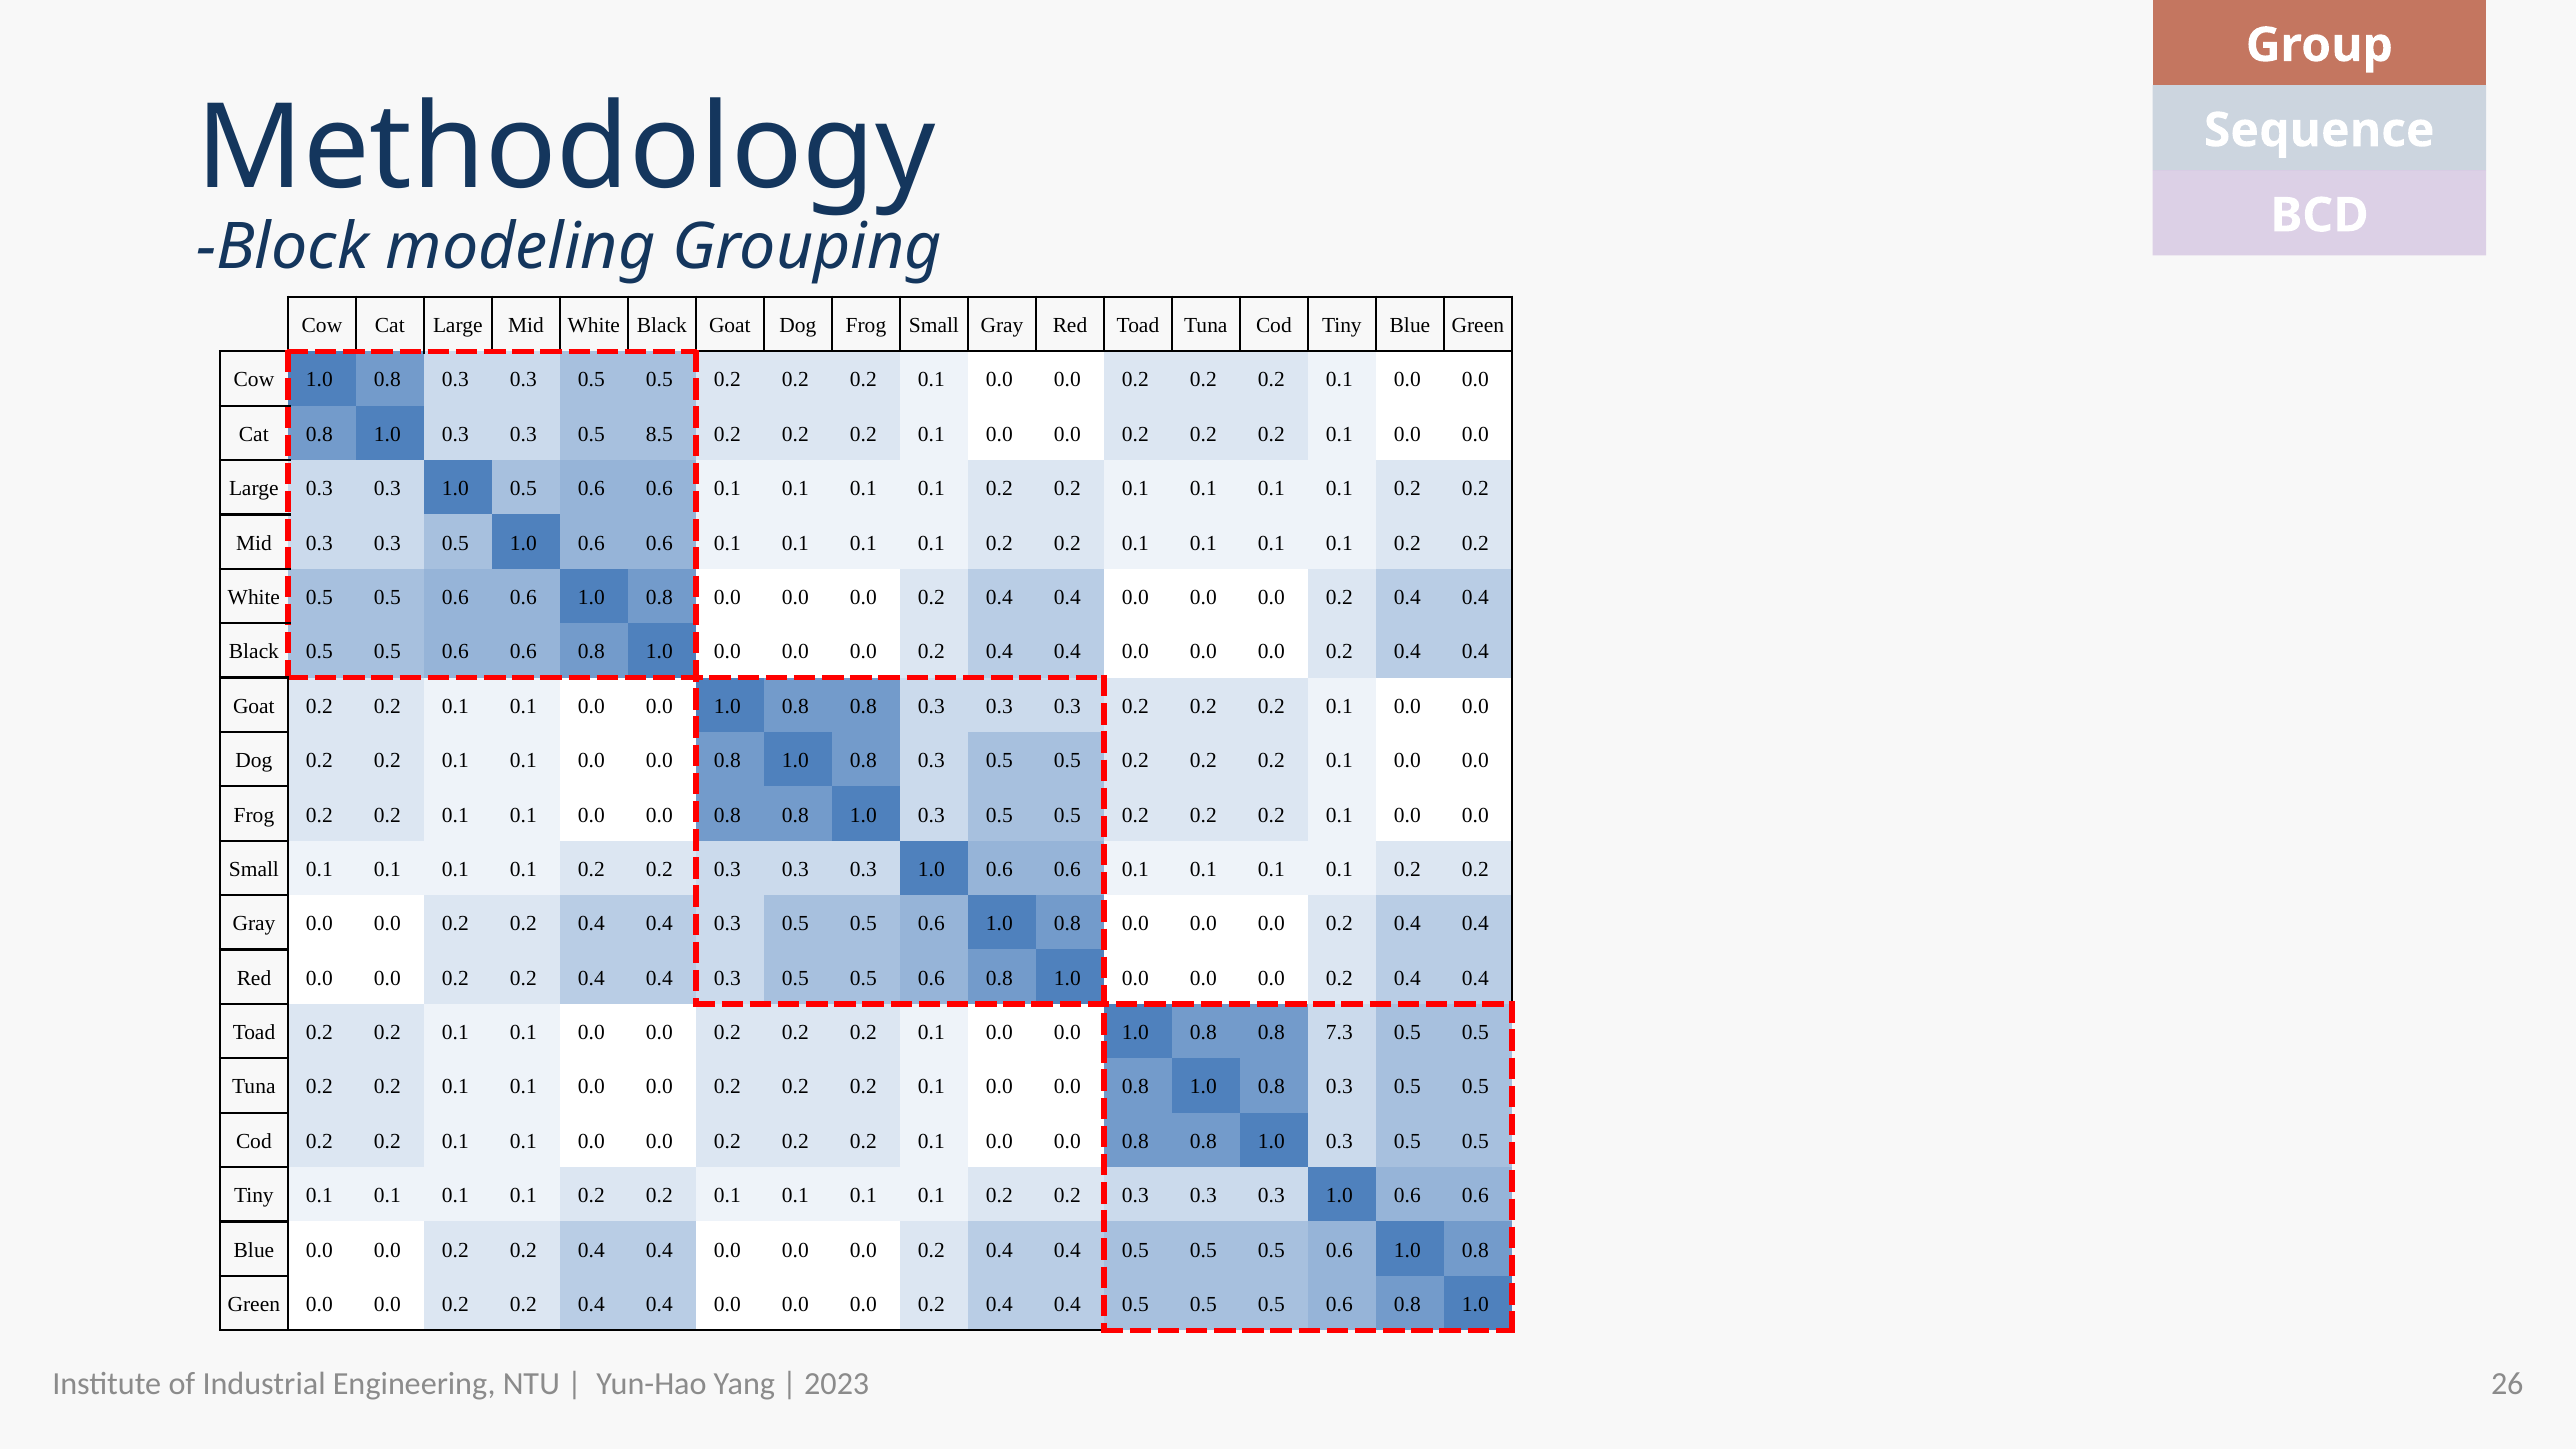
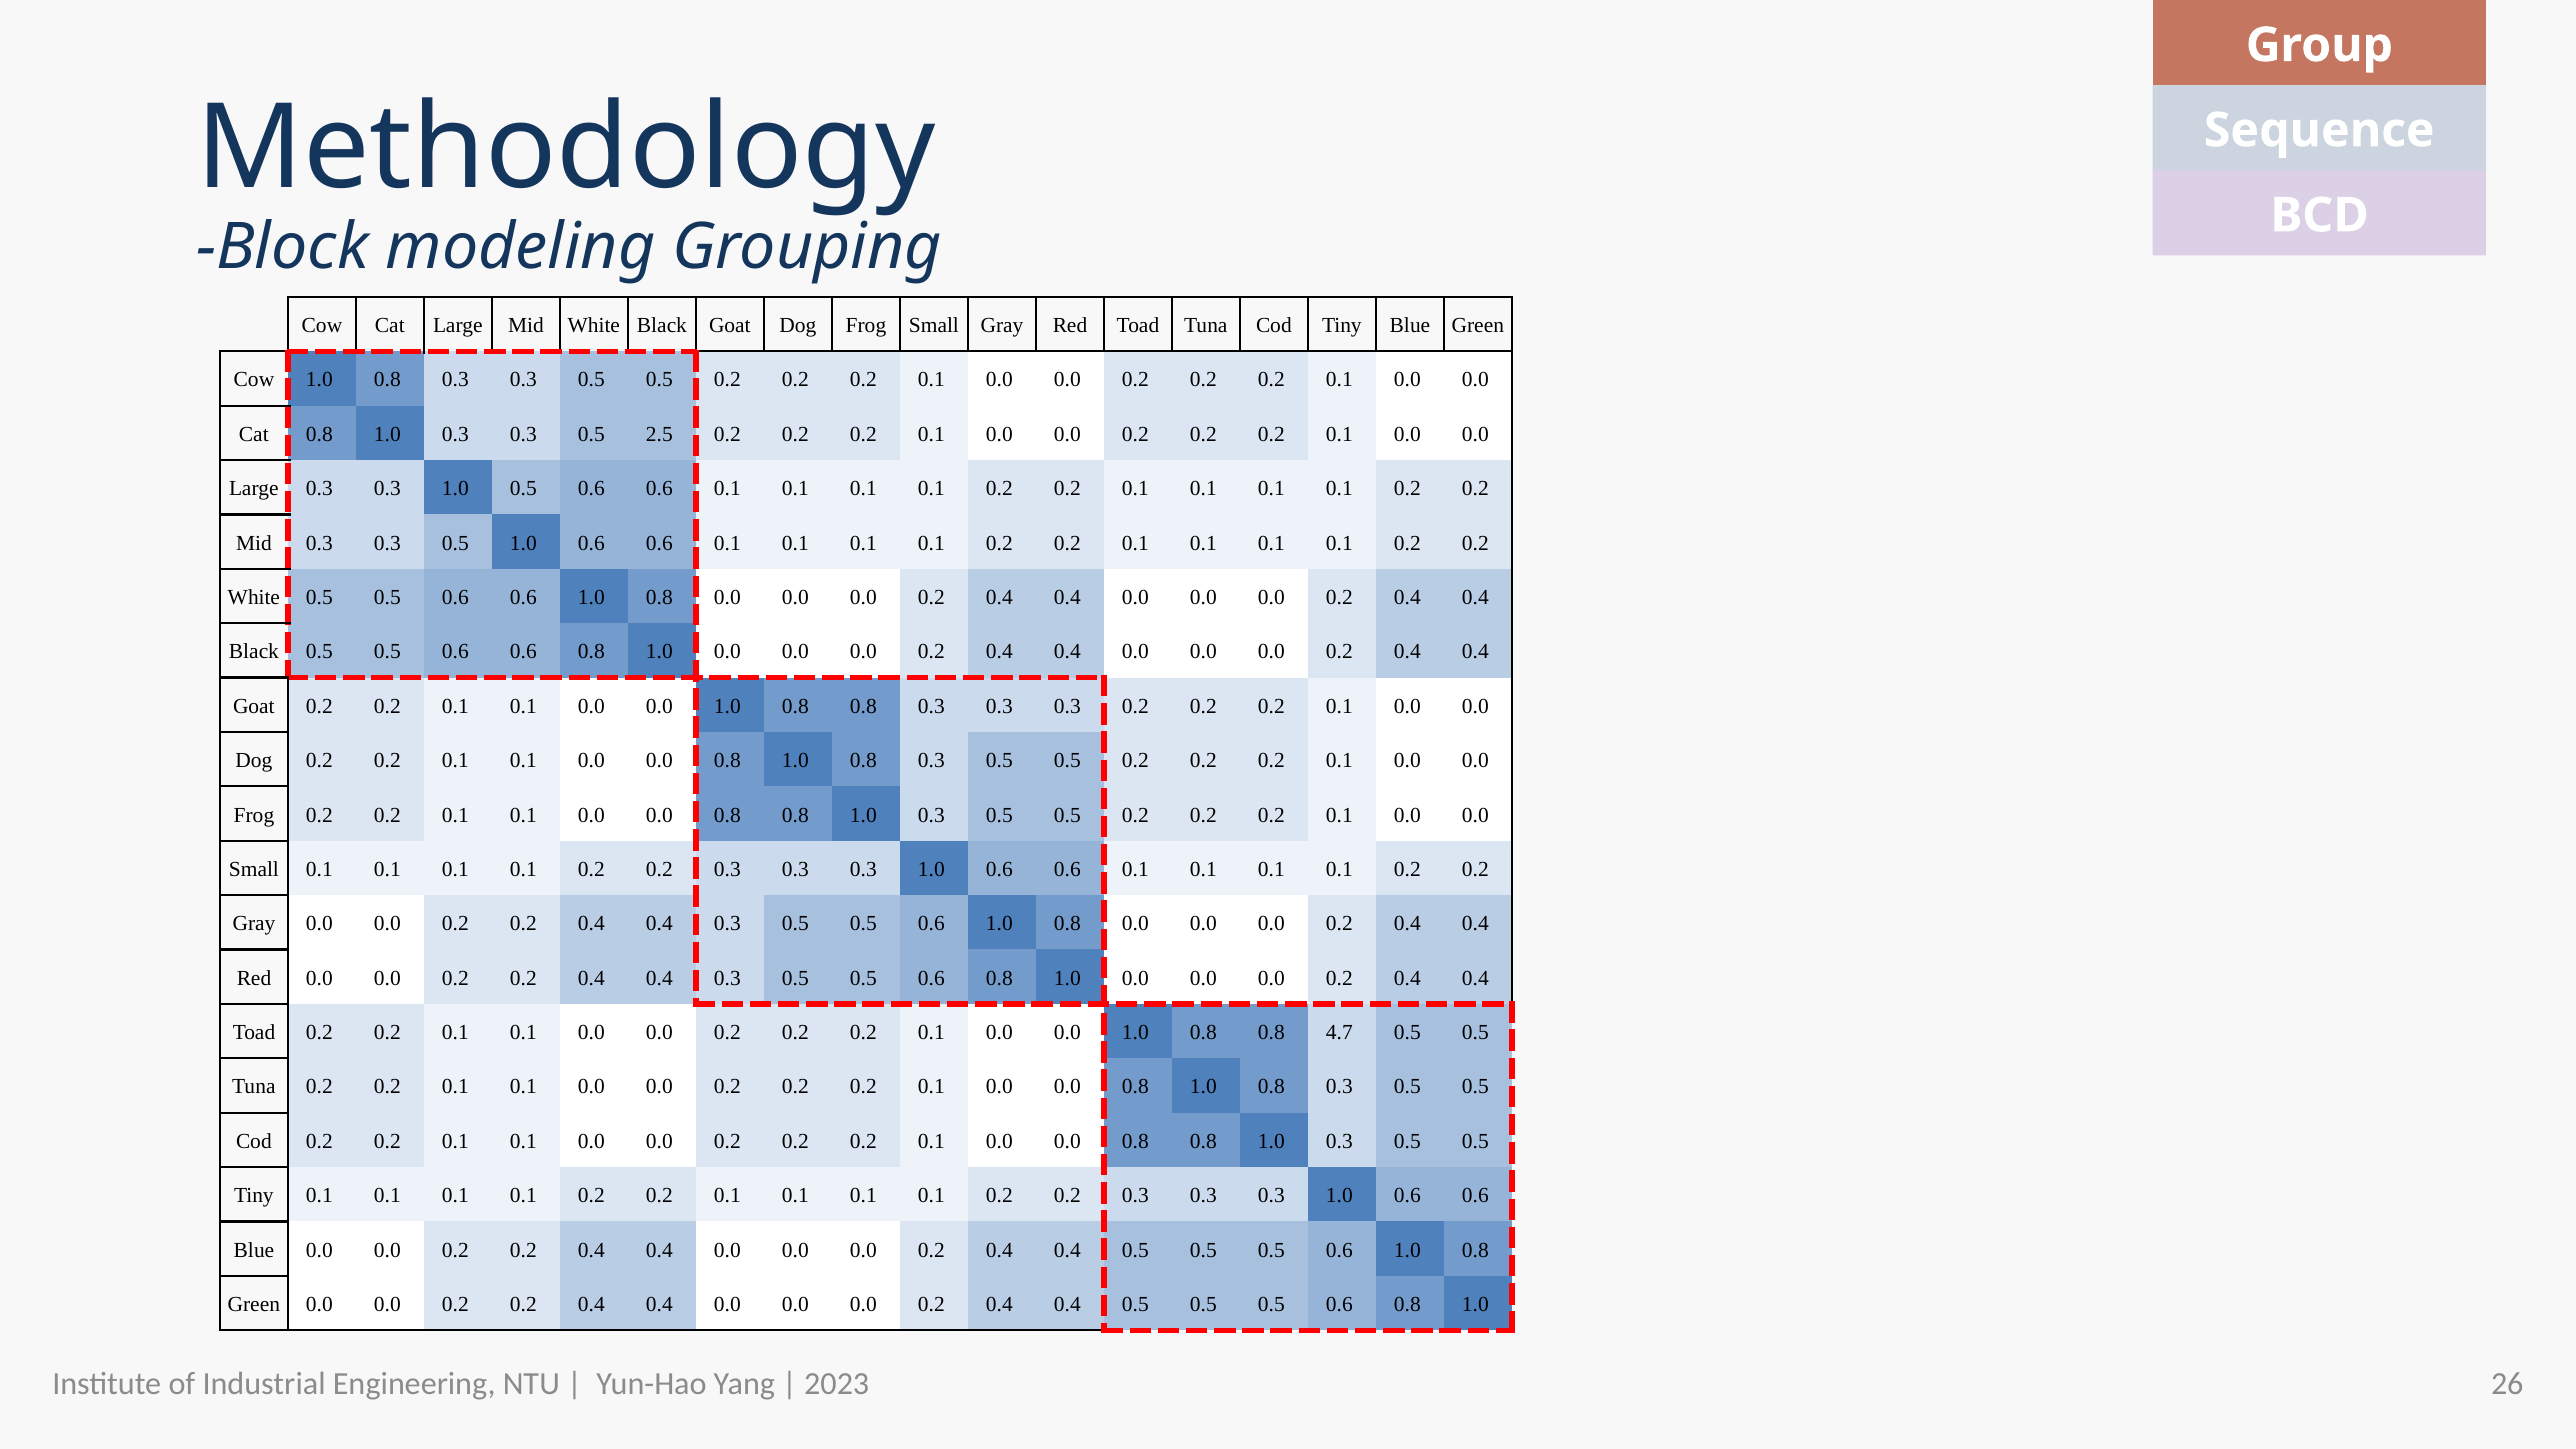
8.5: 8.5 -> 2.5
7.3: 7.3 -> 4.7
